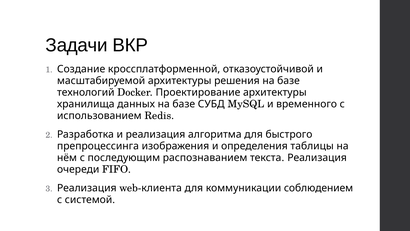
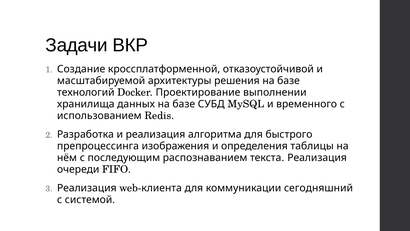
Проектирование архитектуры: архитектуры -> выполнении
соблюдением: соблюдением -> сегодняшний
